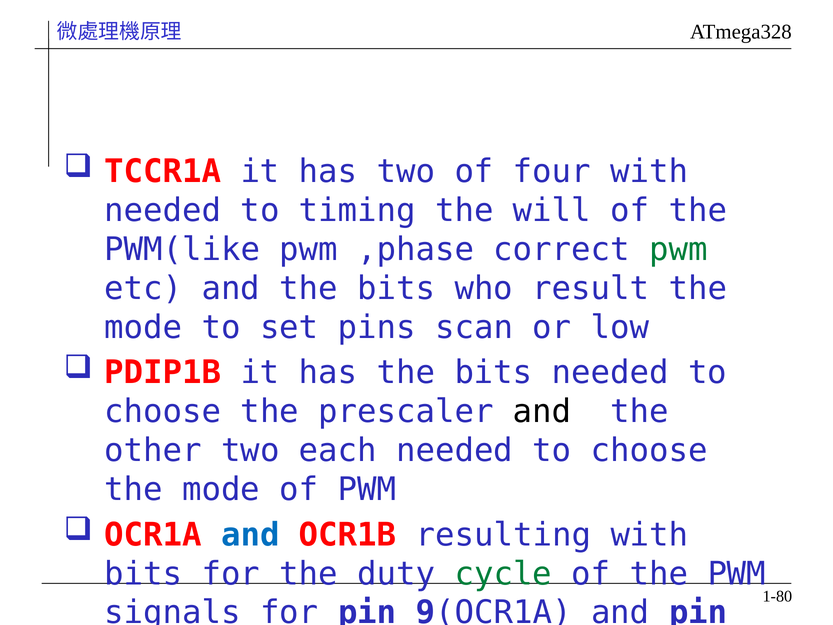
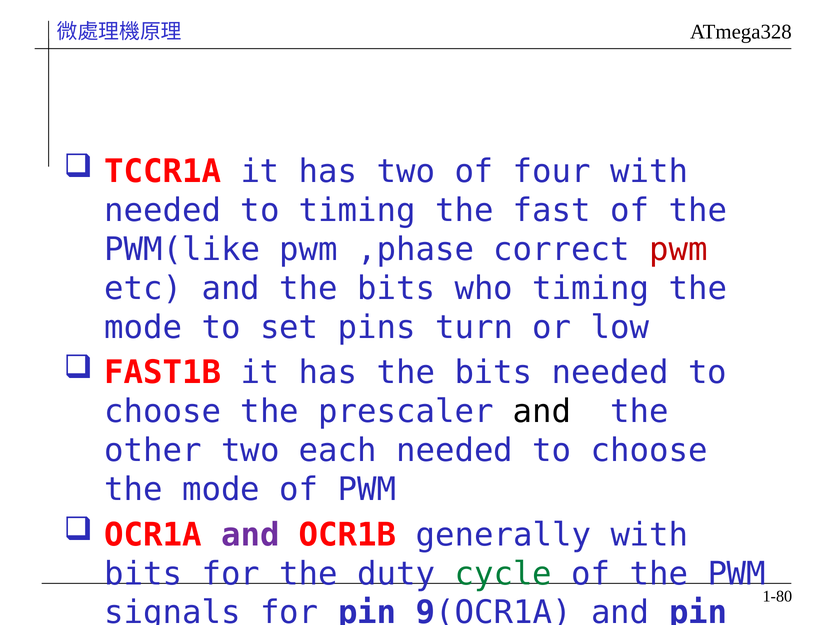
will: will -> fast
pwm at (678, 249) colour: green -> red
who result: result -> timing
scan: scan -> turn
PDIP1B: PDIP1B -> FAST1B
and at (250, 535) colour: blue -> purple
resulting: resulting -> generally
